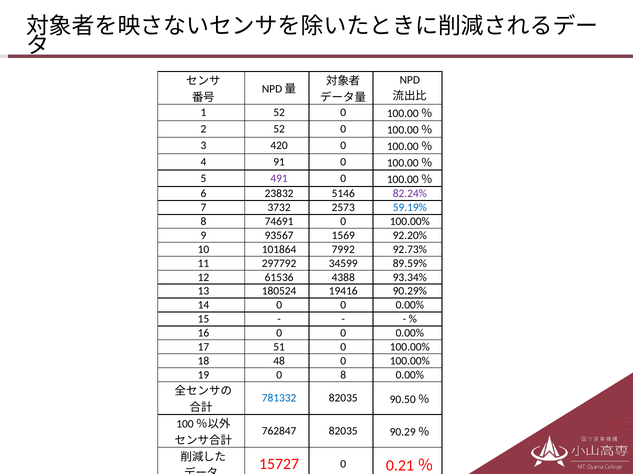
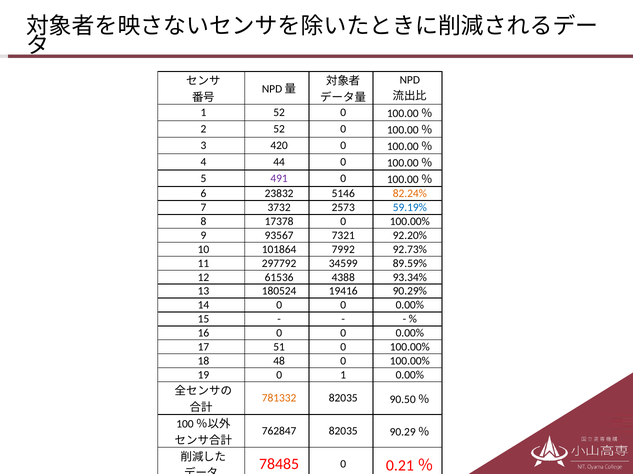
91: 91 -> 44
82.24% colour: purple -> orange
74691: 74691 -> 17378
1569: 1569 -> 7321
0 8: 8 -> 1
781332 colour: blue -> orange
15727: 15727 -> 78485
